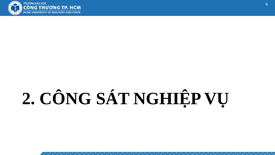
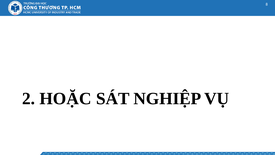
CÔNG: CÔNG -> HOẶC
